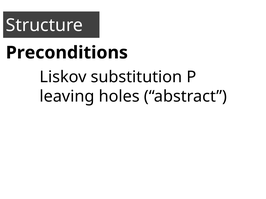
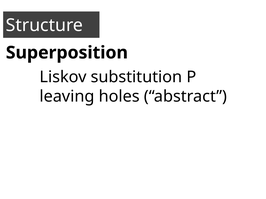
Preconditions: Preconditions -> Superposition
